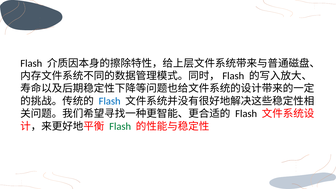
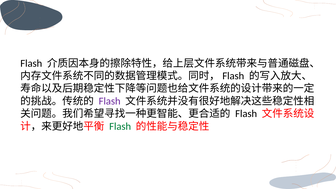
Flash at (110, 101) colour: blue -> purple
